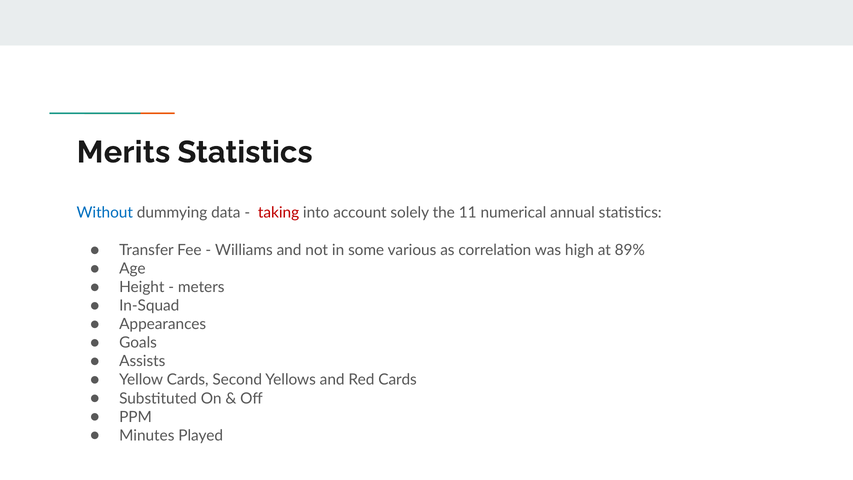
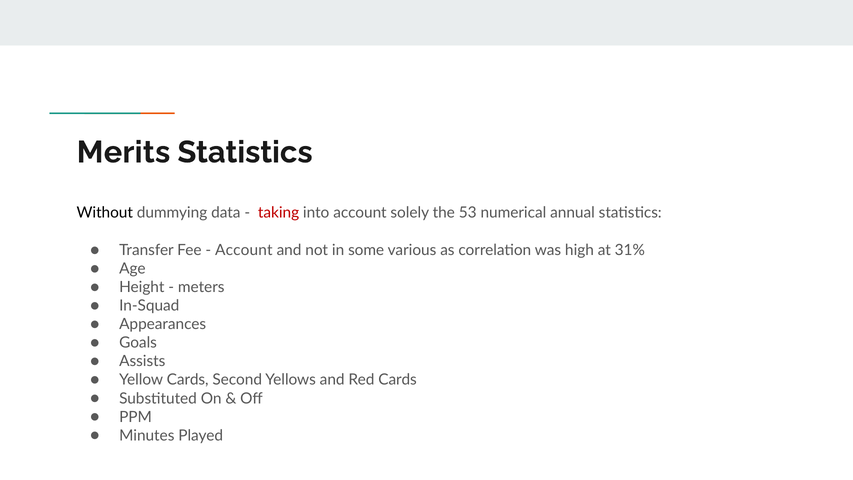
Without colour: blue -> black
11: 11 -> 53
Williams at (244, 250): Williams -> Account
89%: 89% -> 31%
